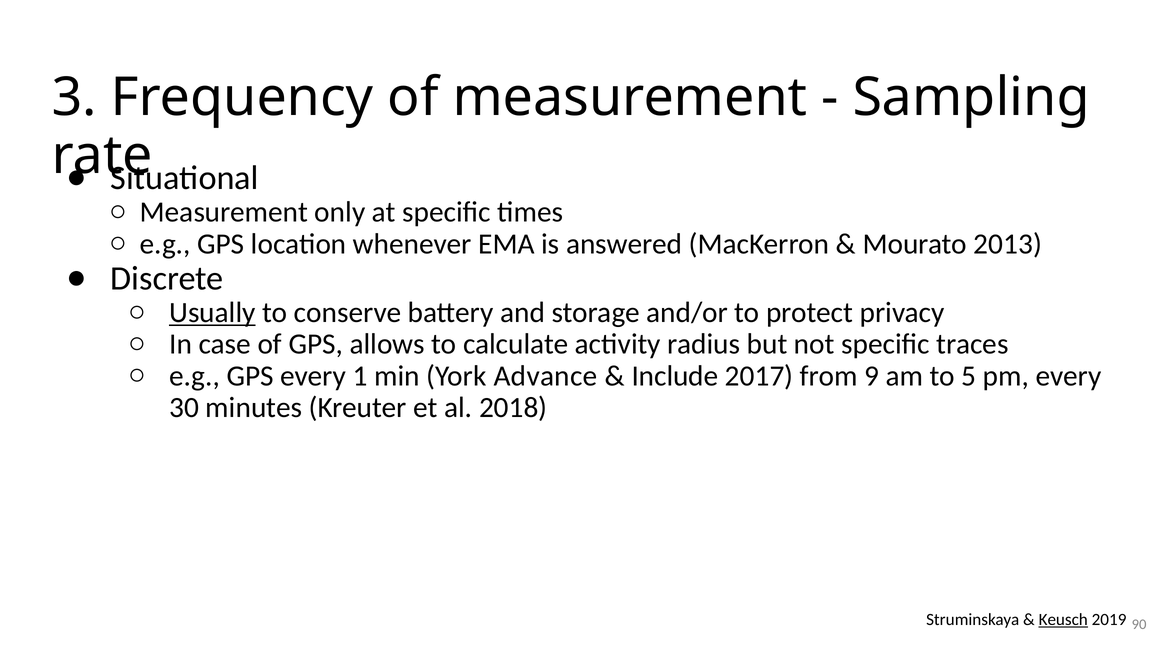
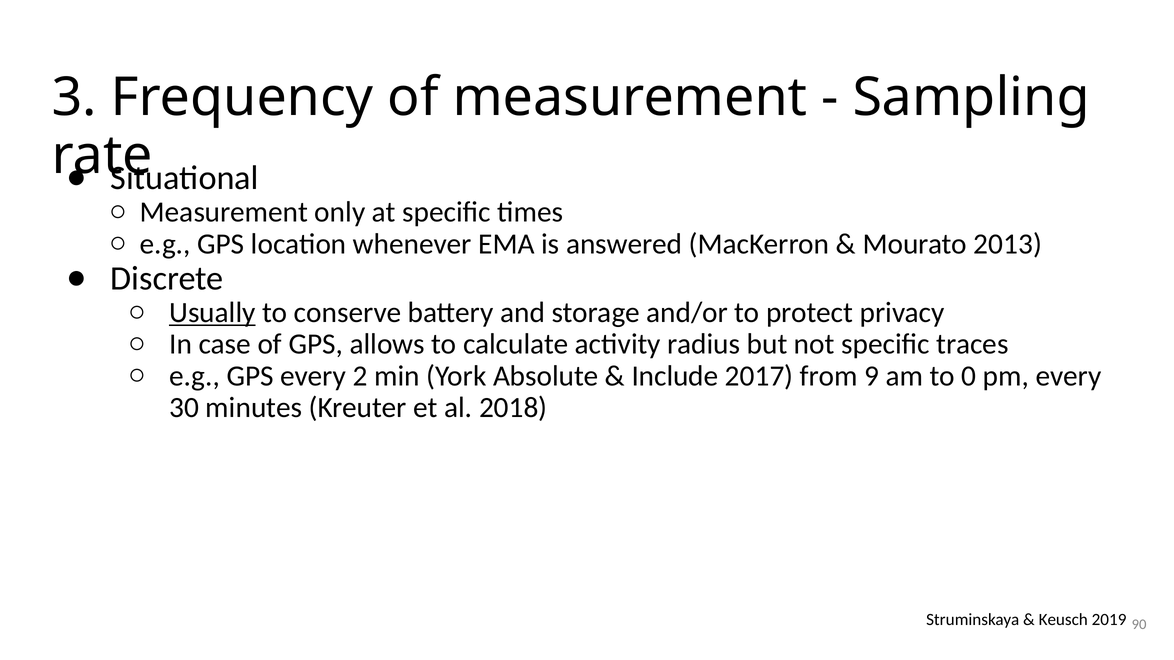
1: 1 -> 2
Advance: Advance -> Absolute
5: 5 -> 0
Keusch underline: present -> none
